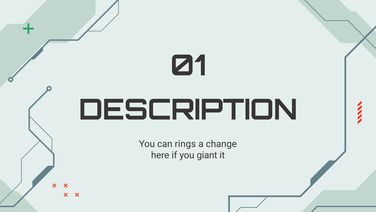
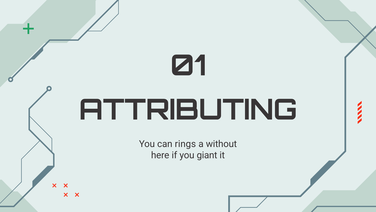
DESCRIPTION: DESCRIPTION -> ATTRIBUTING
change: change -> without
